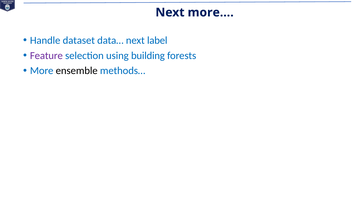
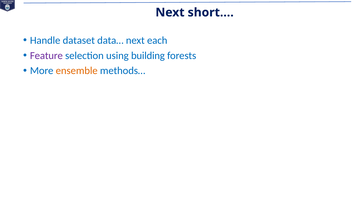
more…: more… -> short…
label: label -> each
ensemble colour: black -> orange
